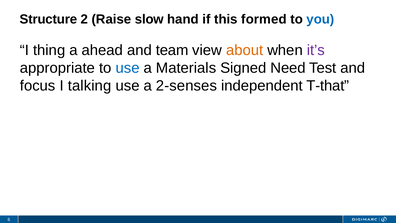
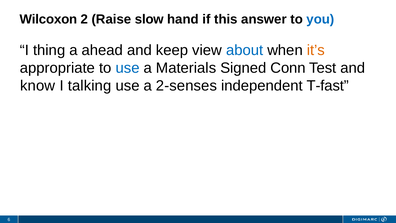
Structure: Structure -> Wilcoxon
formed: formed -> answer
team: team -> keep
about colour: orange -> blue
it’s colour: purple -> orange
Need: Need -> Conn
focus: focus -> know
T-that: T-that -> T-fast
